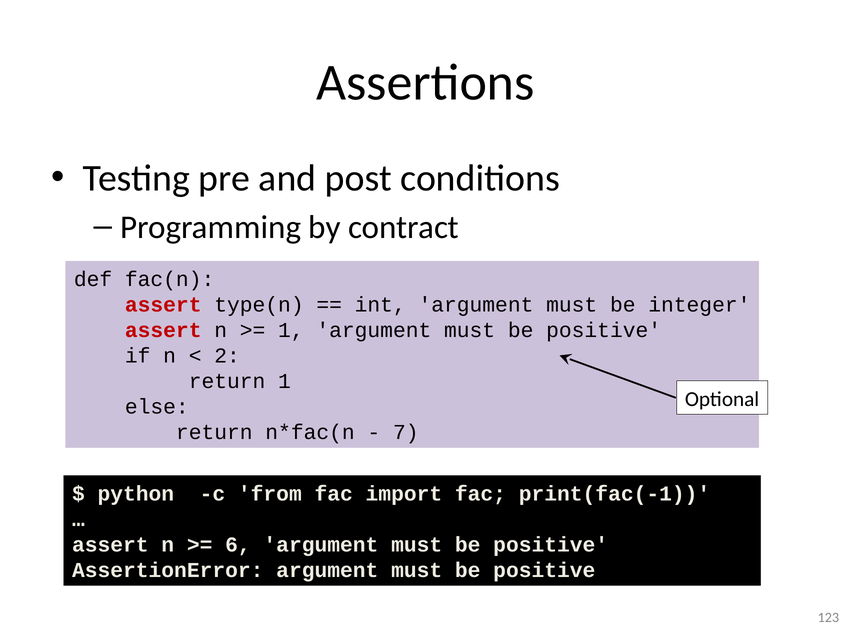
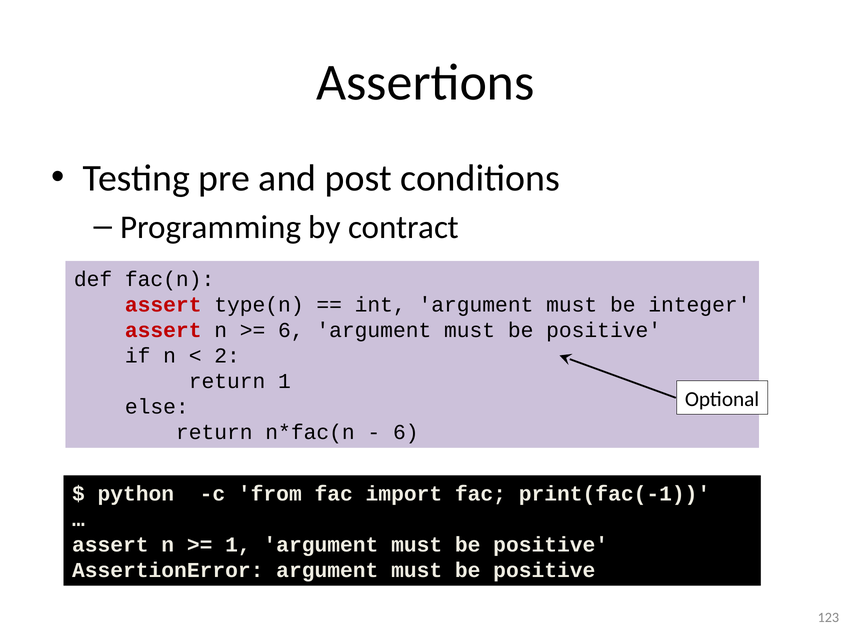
1 at (291, 330): 1 -> 6
7 at (406, 433): 7 -> 6
6 at (238, 545): 6 -> 1
